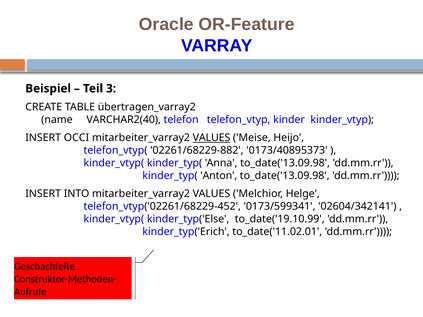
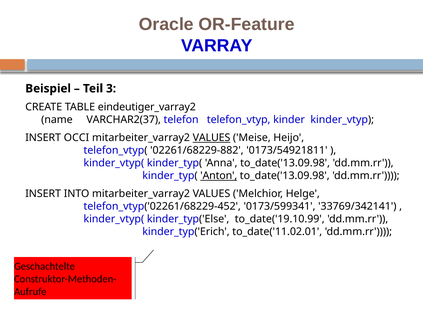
übertragen_varray2: übertragen_varray2 -> eindeutiger_varray2
VARCHAR2(40: VARCHAR2(40 -> VARCHAR2(37
0173/40895373: 0173/40895373 -> 0173/54921811
Anton underline: none -> present
02604/342141: 02604/342141 -> 33769/342141
